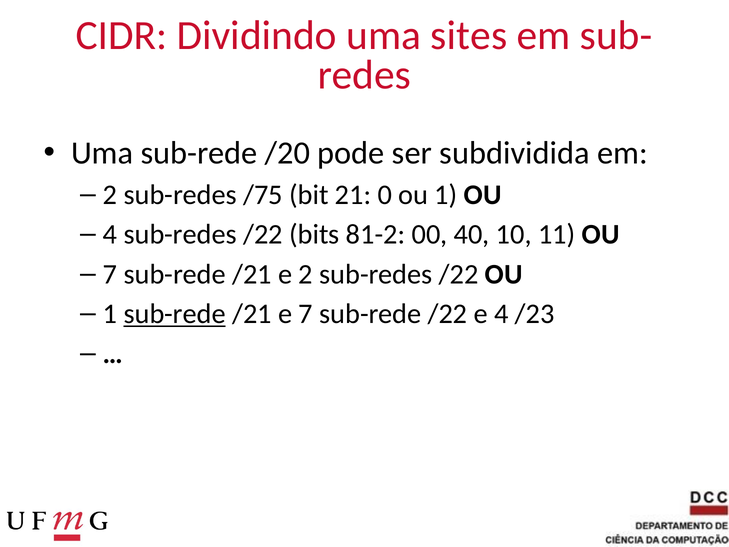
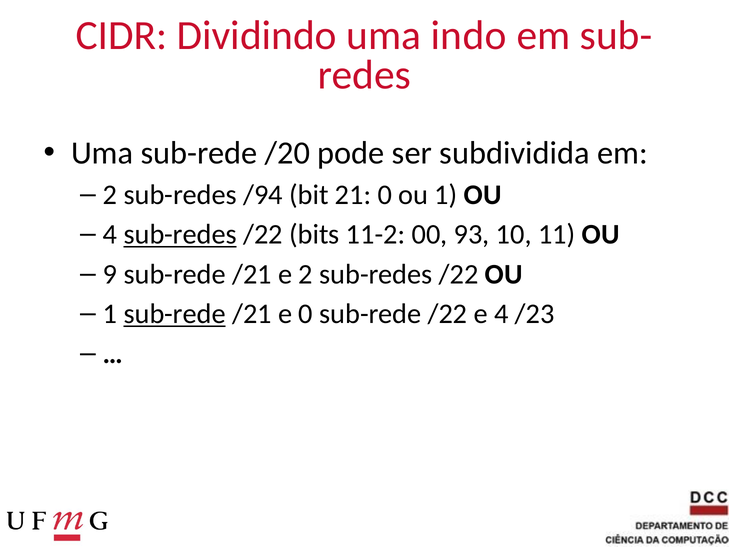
sites: sites -> indo
/75: /75 -> /94
sub-redes at (180, 235) underline: none -> present
81-2: 81-2 -> 11-2
40: 40 -> 93
7 at (110, 274): 7 -> 9
e 7: 7 -> 0
